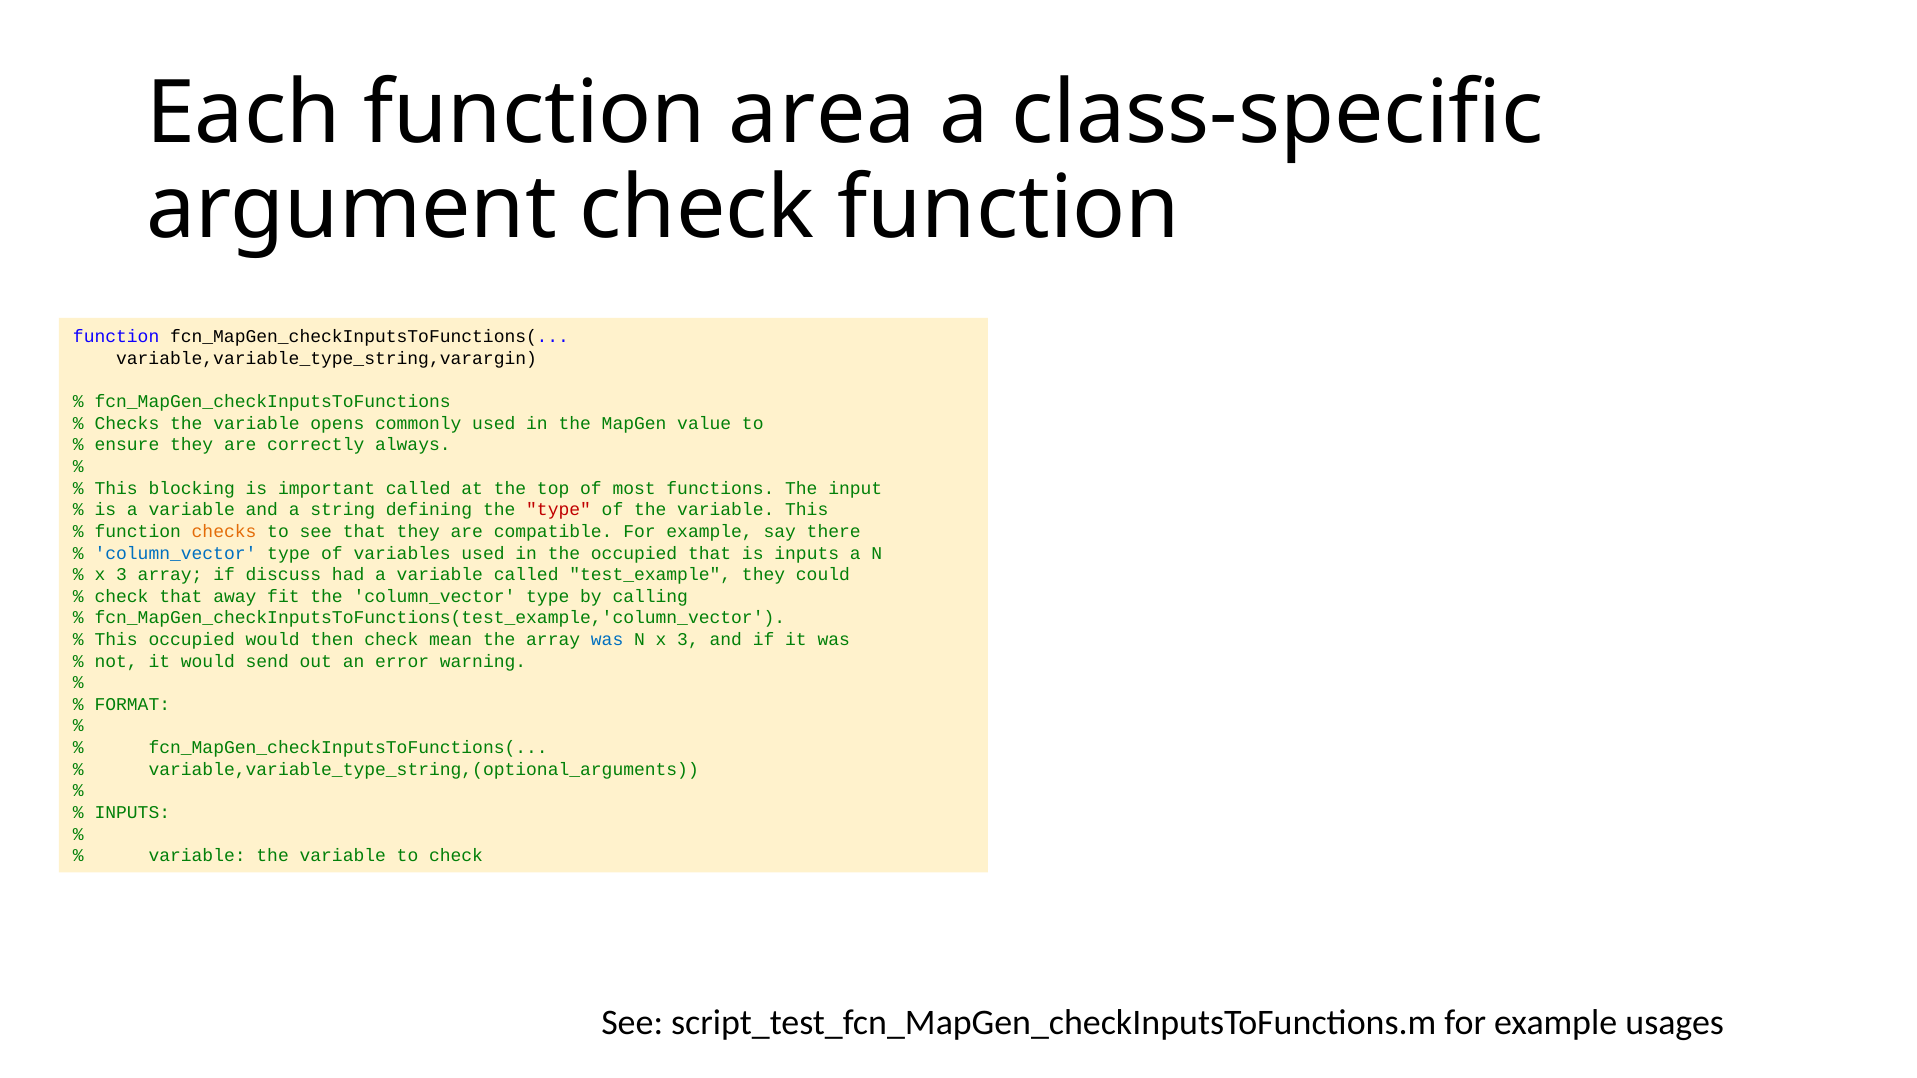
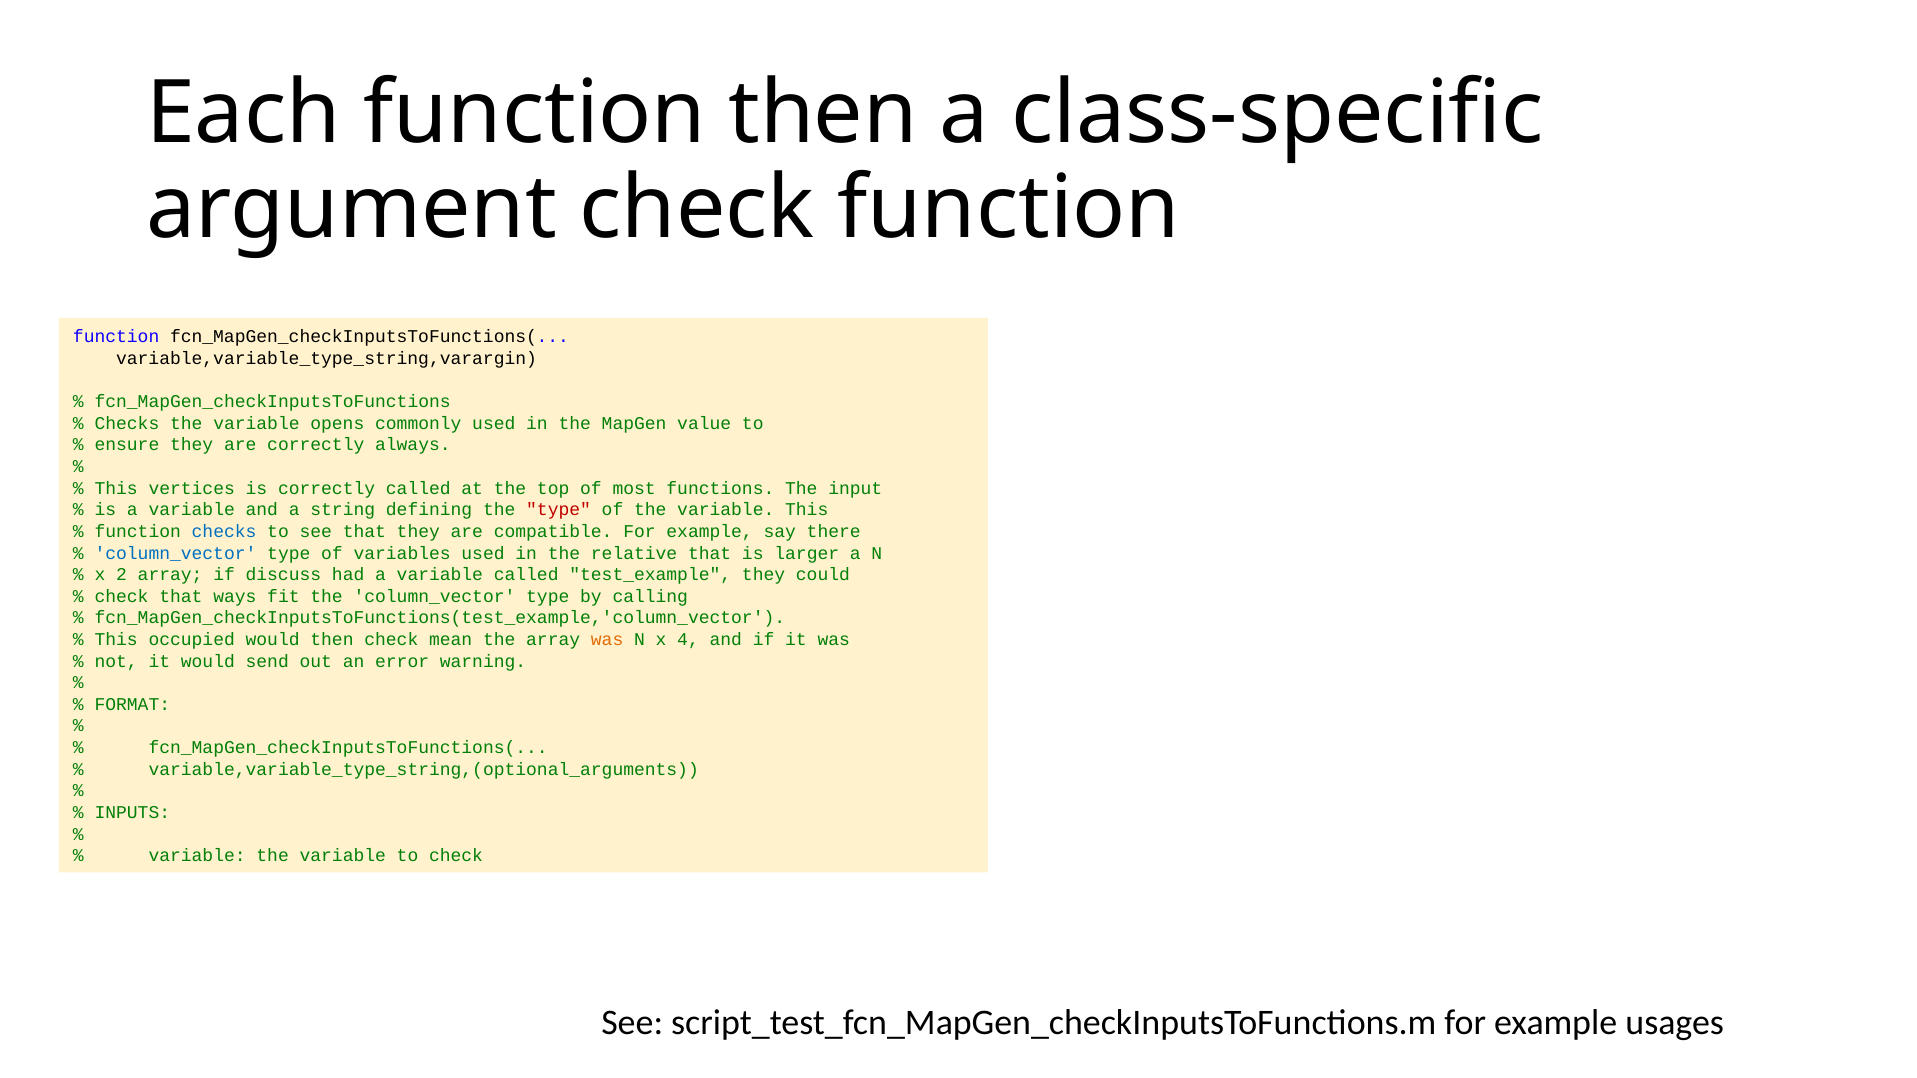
function area: area -> then
blocking: blocking -> vertices
is important: important -> correctly
checks at (224, 532) colour: orange -> blue
the occupied: occupied -> relative
is inputs: inputs -> larger
3 at (122, 575): 3 -> 2
away: away -> ways
was at (607, 640) colour: blue -> orange
N x 3: 3 -> 4
